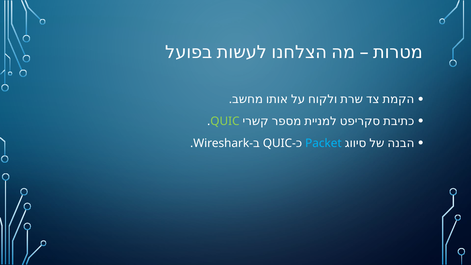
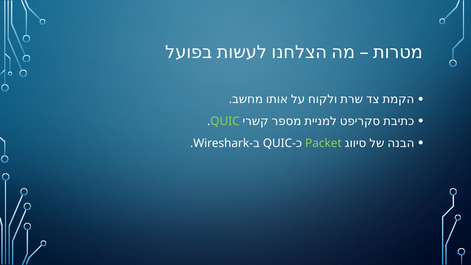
Packet colour: light blue -> light green
